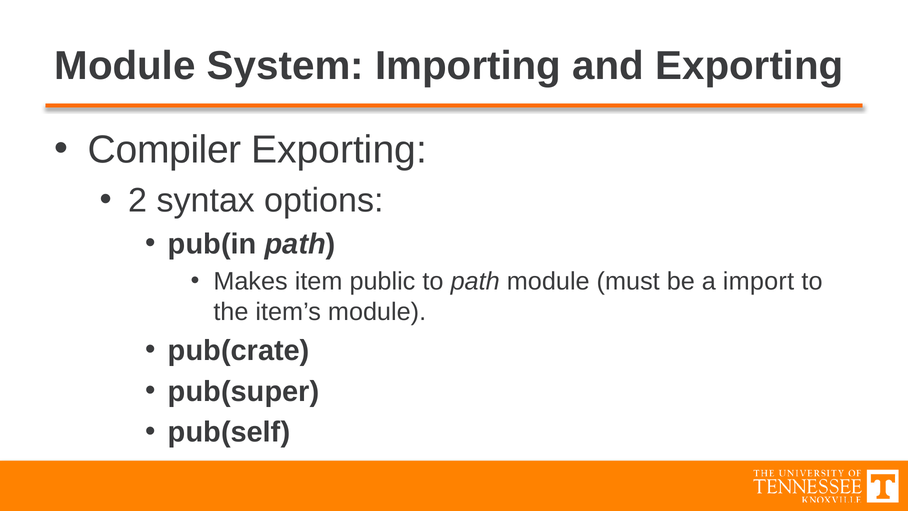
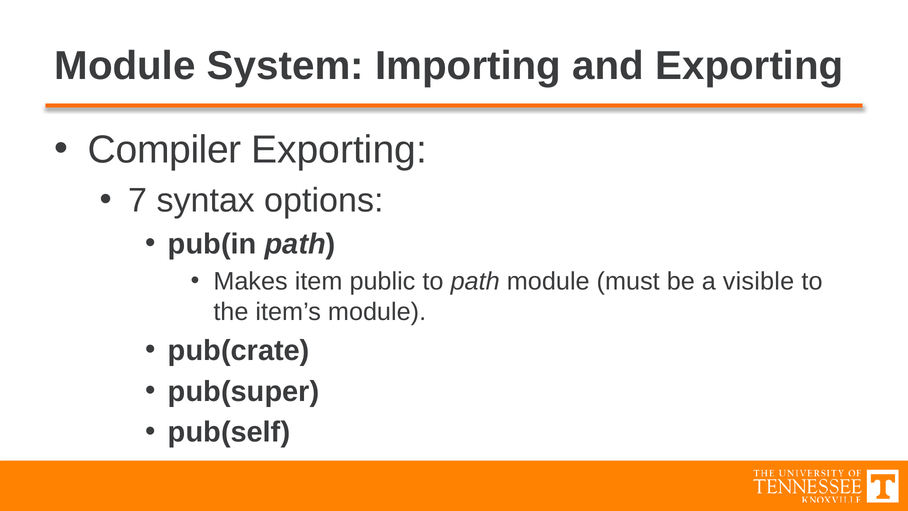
2: 2 -> 7
import: import -> visible
